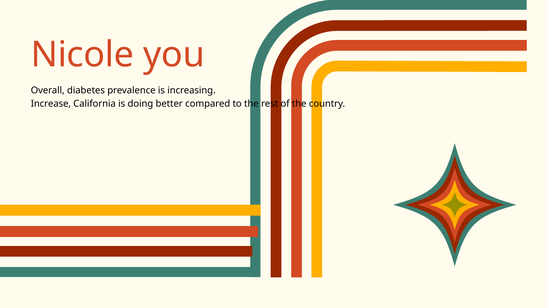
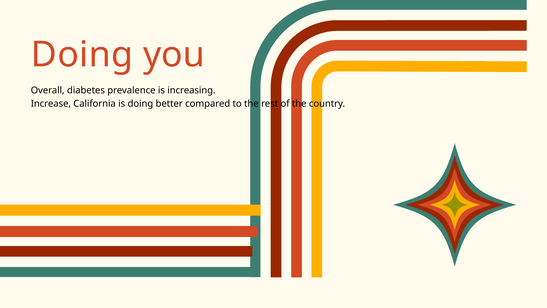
Nicole at (82, 55): Nicole -> Doing
